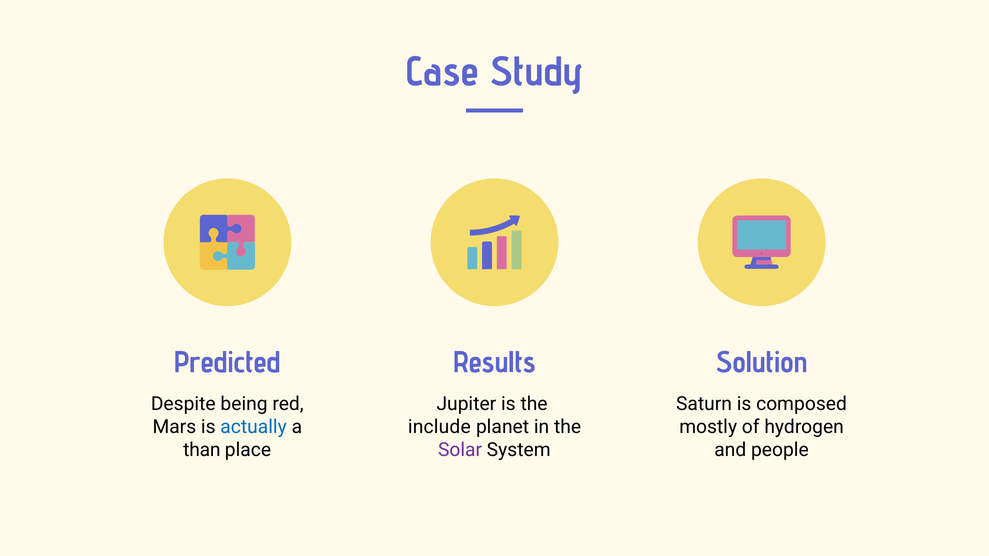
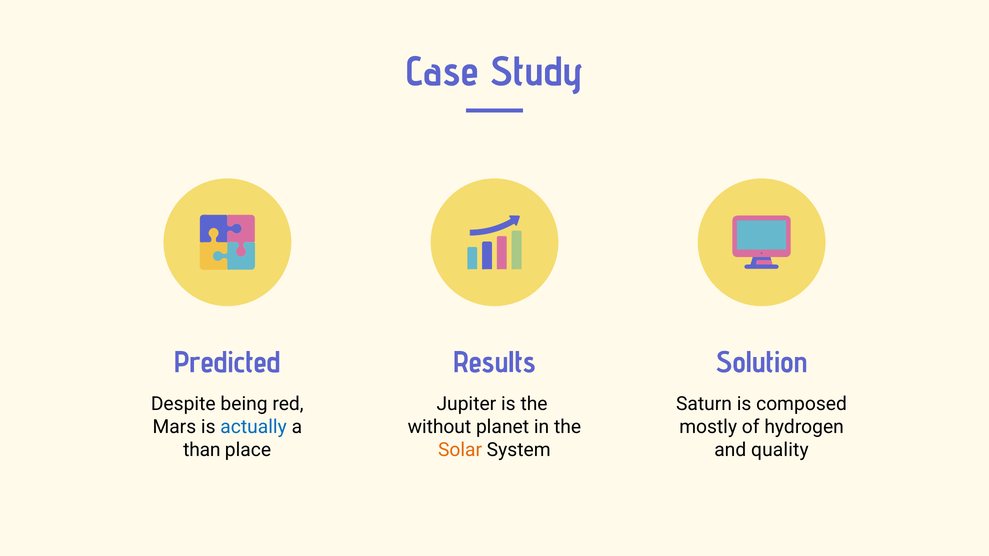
include: include -> without
Solar colour: purple -> orange
people: people -> quality
